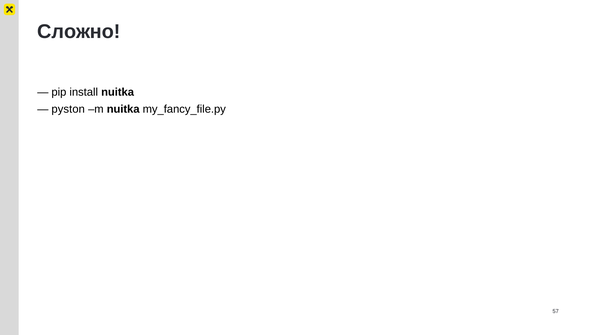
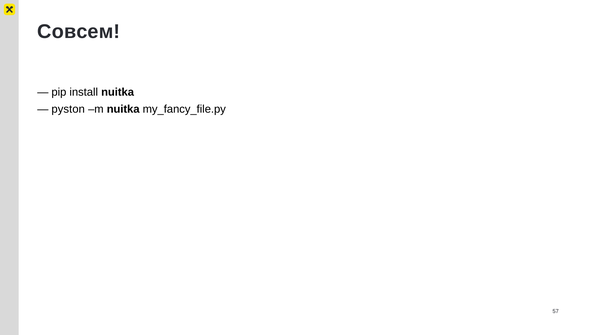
Сложно: Сложно -> Совсем
